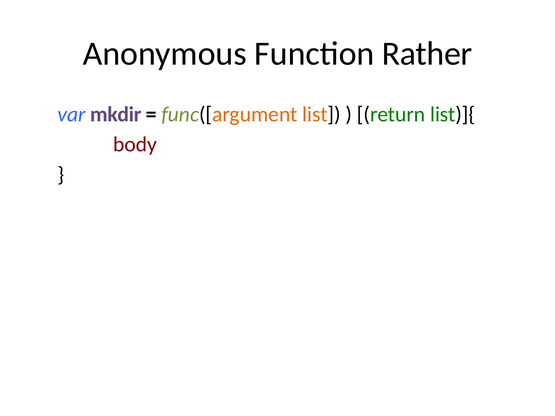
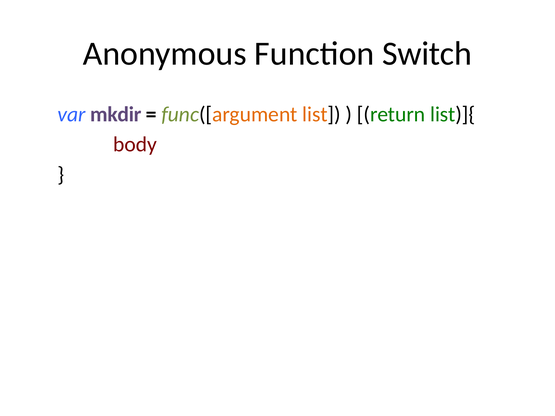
Rather: Rather -> Switch
